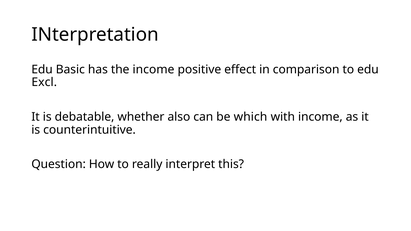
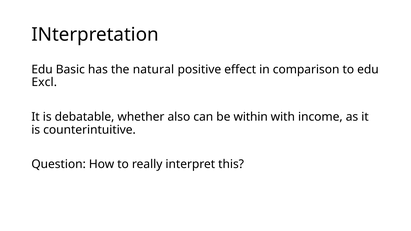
the income: income -> natural
which: which -> within
